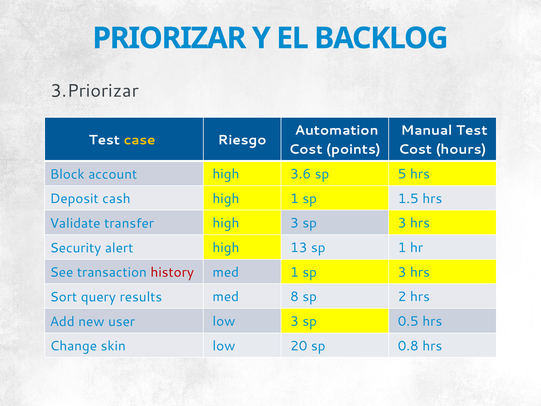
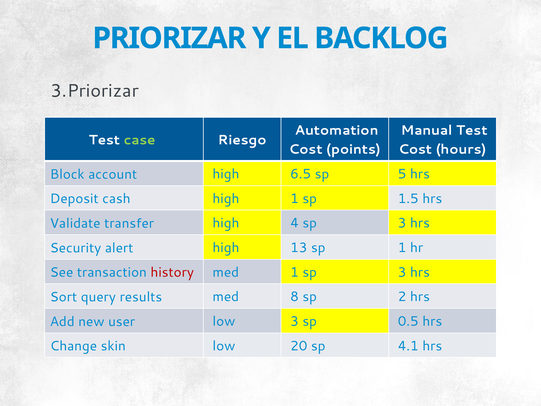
case colour: yellow -> light green
3.6: 3.6 -> 6.5
high 3: 3 -> 4
0.8: 0.8 -> 4.1
